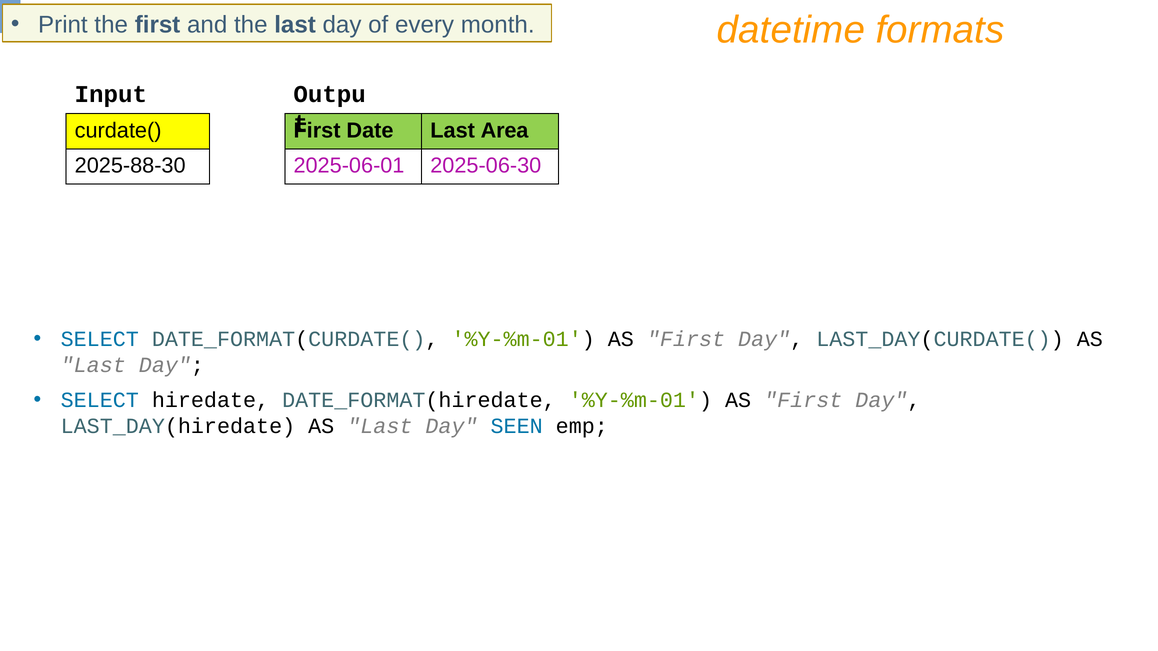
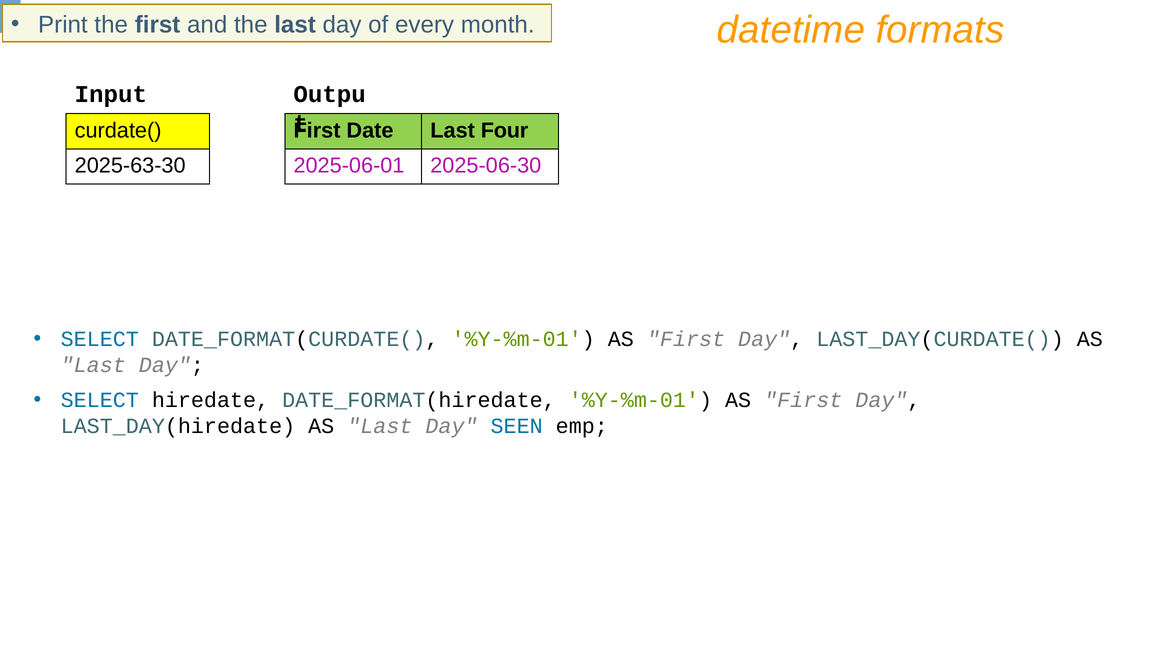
Area: Area -> Four
2025-88-30: 2025-88-30 -> 2025-63-30
